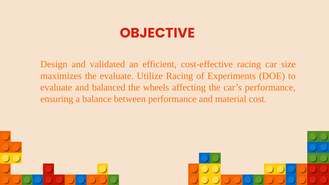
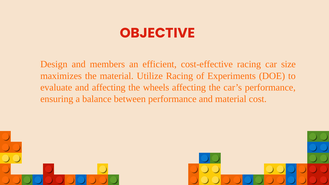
validated: validated -> members
the evaluate: evaluate -> material
and balanced: balanced -> affecting
